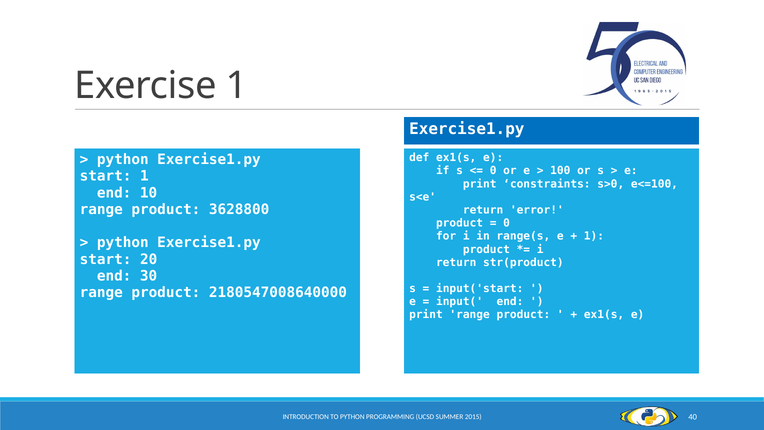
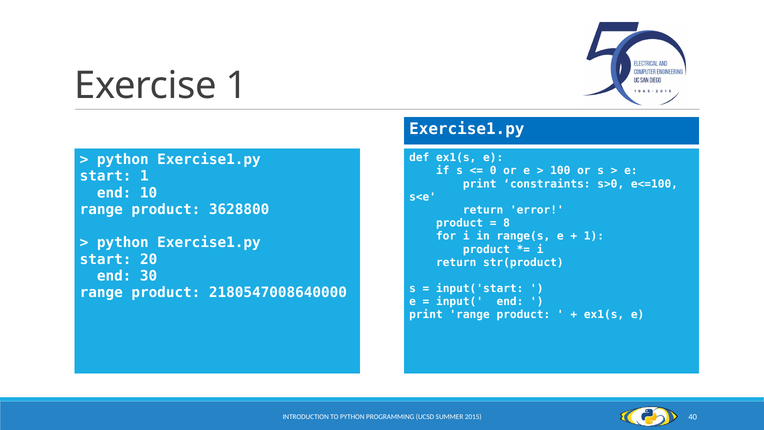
0 at (507, 223): 0 -> 8
